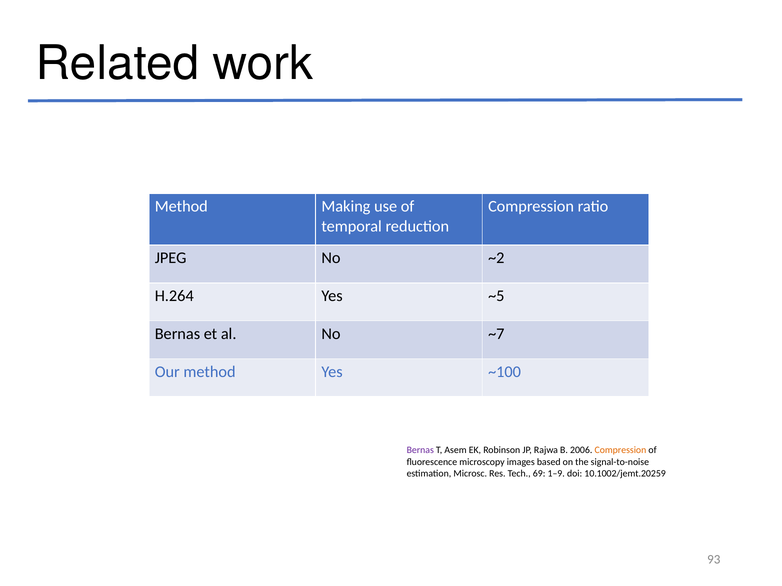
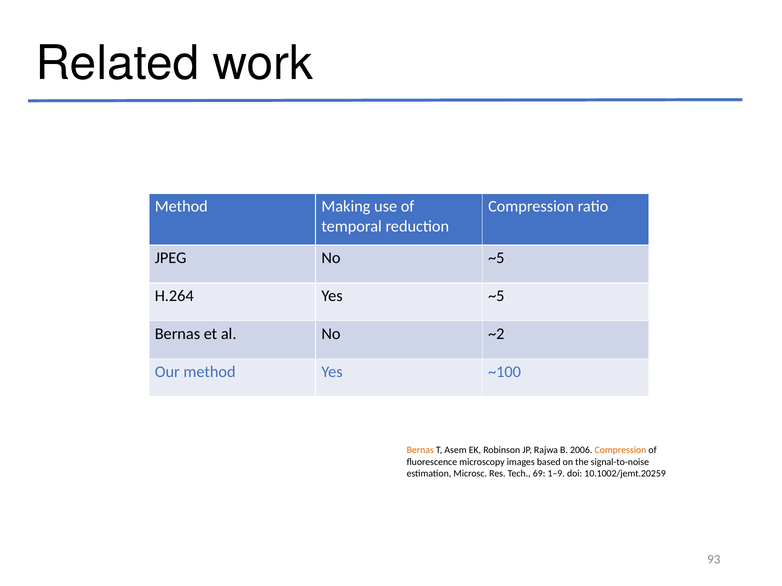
No ~2: ~2 -> ~5
~7: ~7 -> ~2
Bernas at (420, 451) colour: purple -> orange
